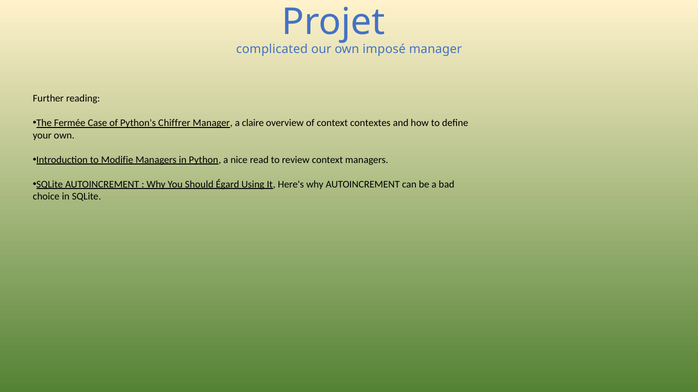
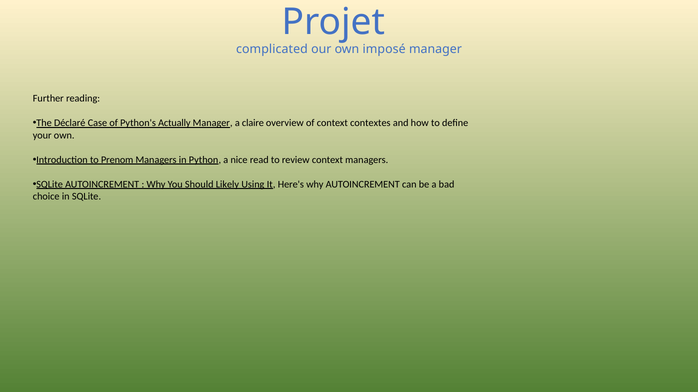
Fermée: Fermée -> Déclaré
Chiffrer: Chiffrer -> Actually
Modifie: Modifie -> Prenom
Égard: Égard -> Likely
